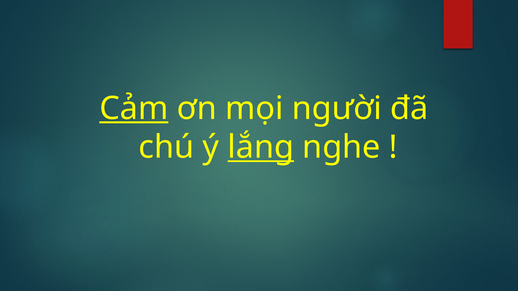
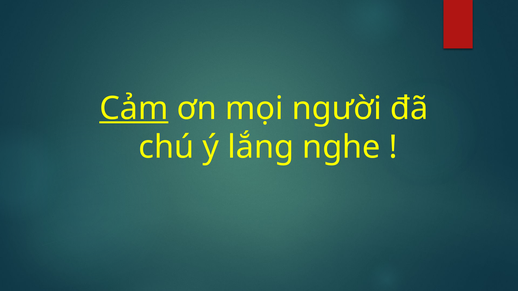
lắng underline: present -> none
